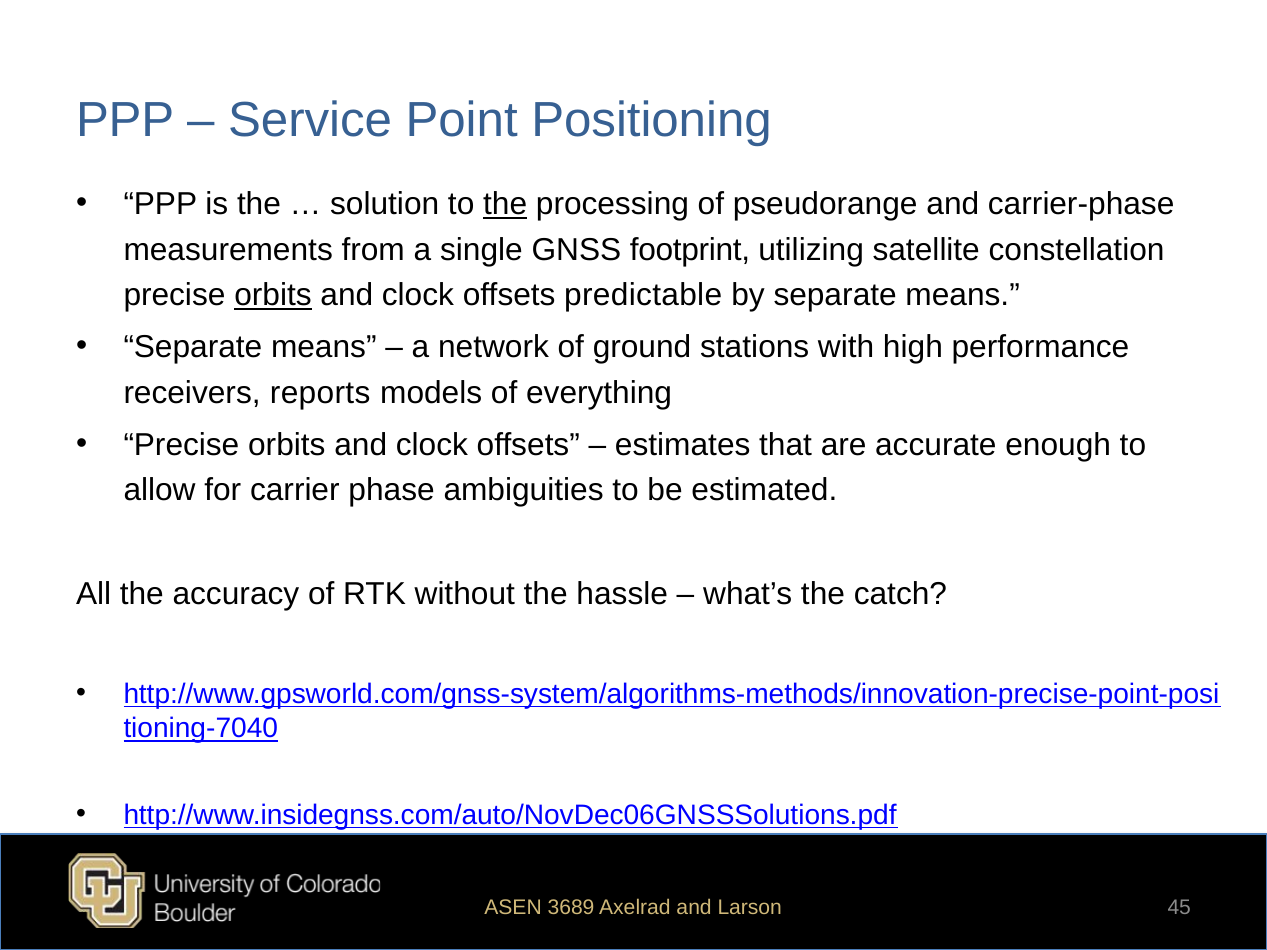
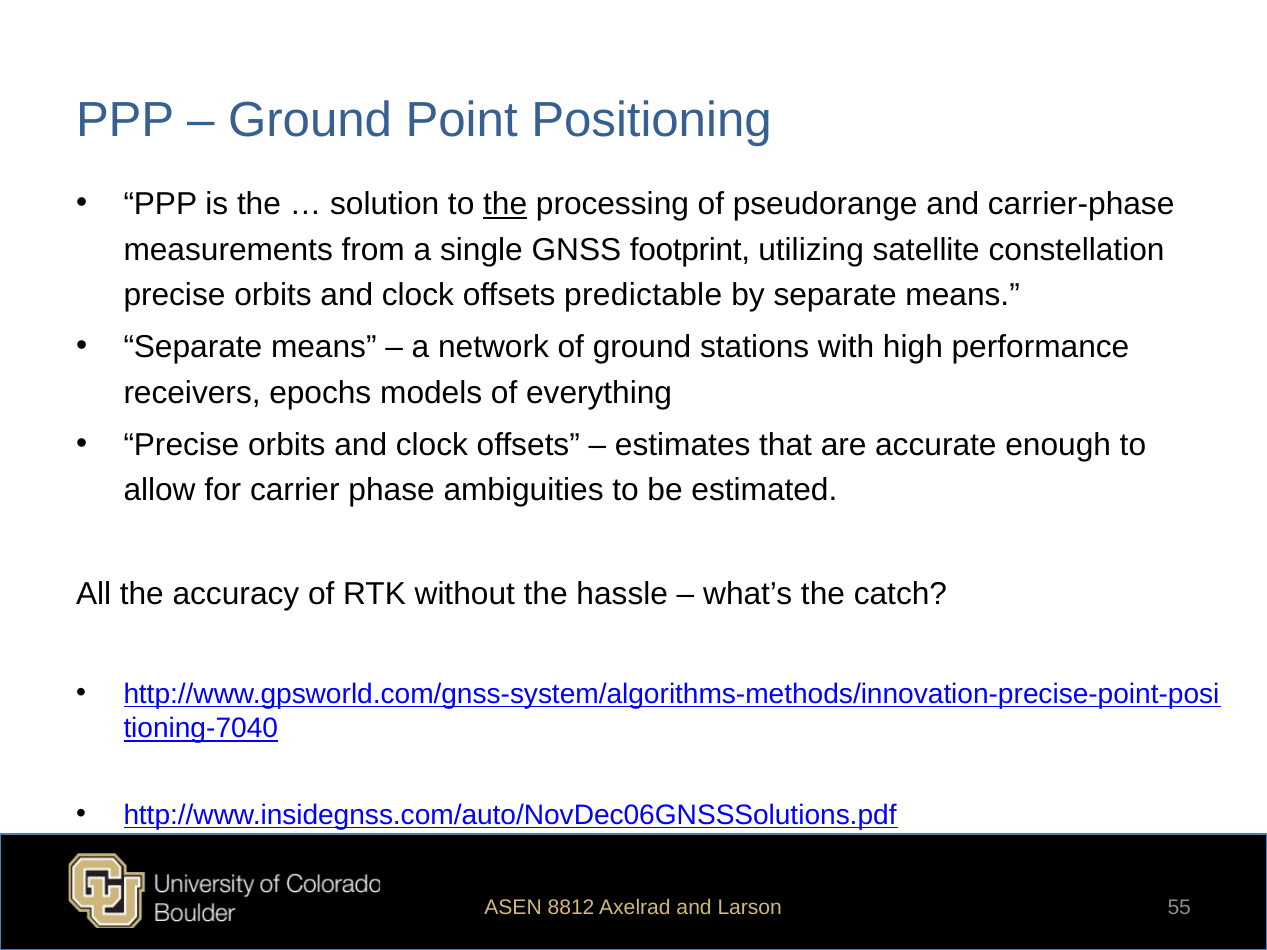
Service at (310, 121): Service -> Ground
orbits at (273, 295) underline: present -> none
reports: reports -> epochs
3689: 3689 -> 8812
45: 45 -> 55
